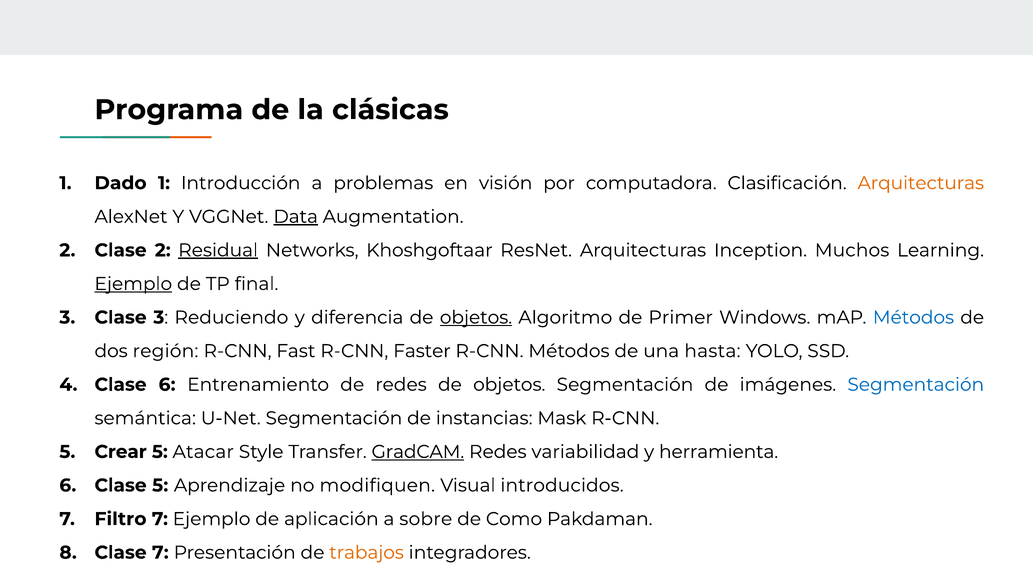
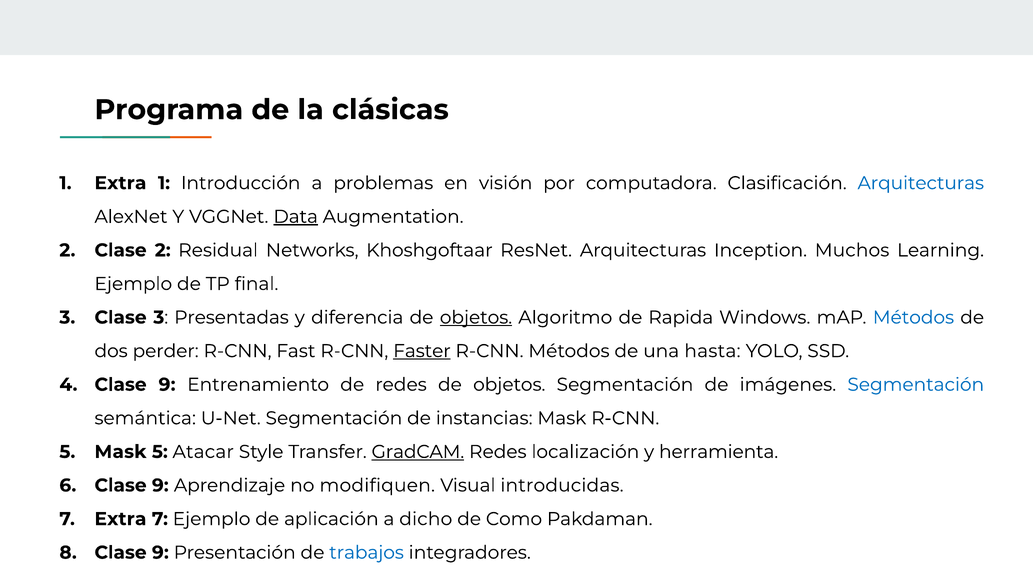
1 Dado: Dado -> Extra
Arquitecturas at (921, 183) colour: orange -> blue
Residual underline: present -> none
Ejemplo at (133, 284) underline: present -> none
Reduciendo: Reduciendo -> Presentadas
Primer: Primer -> Rapida
región: región -> perder
Faster underline: none -> present
4 Clase 6: 6 -> 9
5 Crear: Crear -> Mask
variabilidad: variabilidad -> localización
6 Clase 5: 5 -> 9
introducidos: introducidos -> introducidas
7 Filtro: Filtro -> Extra
sobre: sobre -> dicho
8 Clase 7: 7 -> 9
trabajos colour: orange -> blue
